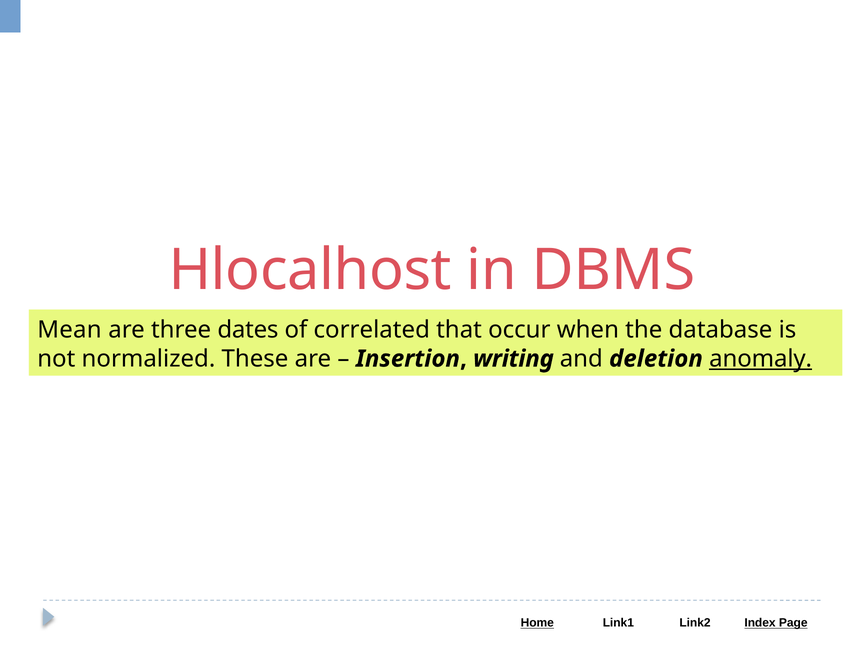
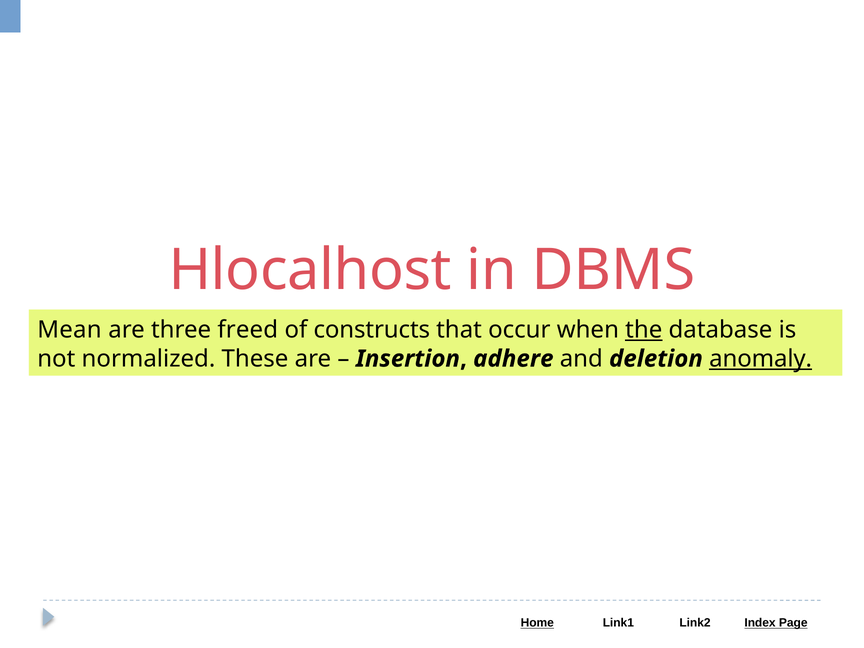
dates: dates -> freed
correlated: correlated -> constructs
the underline: none -> present
writing: writing -> adhere
